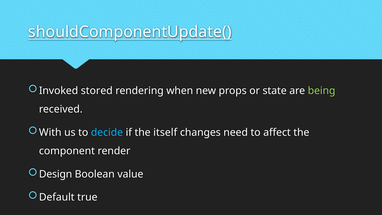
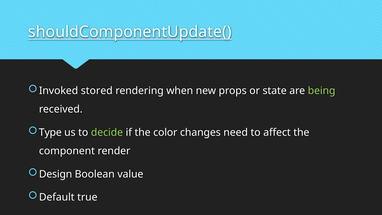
With: With -> Type
decide colour: light blue -> light green
itself: itself -> color
